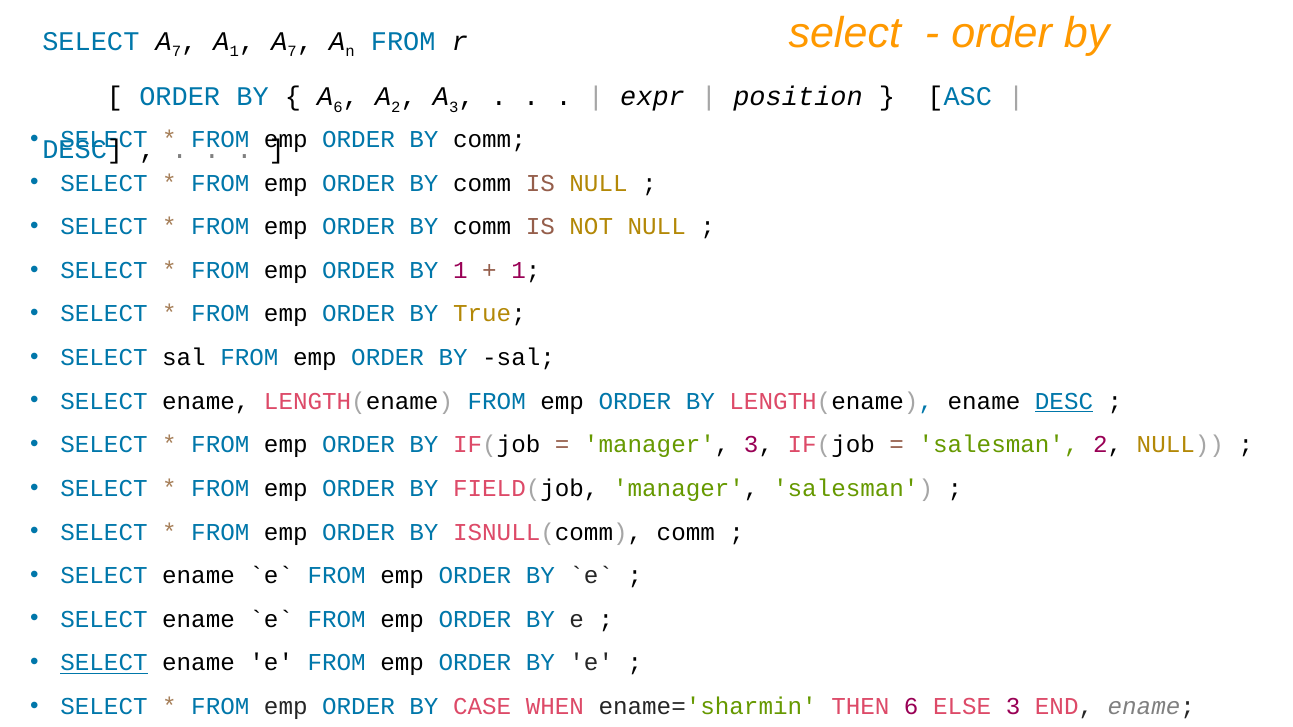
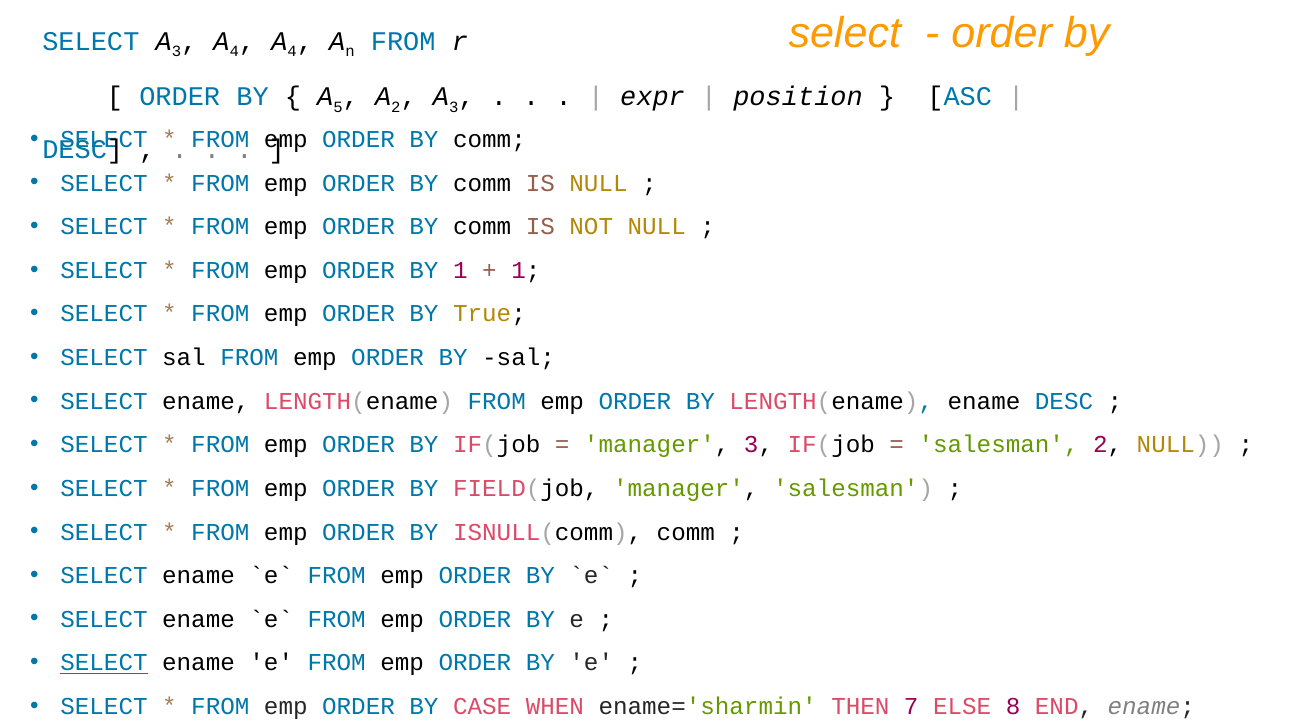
7 at (176, 52): 7 -> 3
1 at (234, 52): 1 -> 4
7 at (292, 52): 7 -> 4
6 at (338, 107): 6 -> 5
DESC at (1064, 401) underline: present -> none
THEN 6: 6 -> 7
ELSE 3: 3 -> 8
